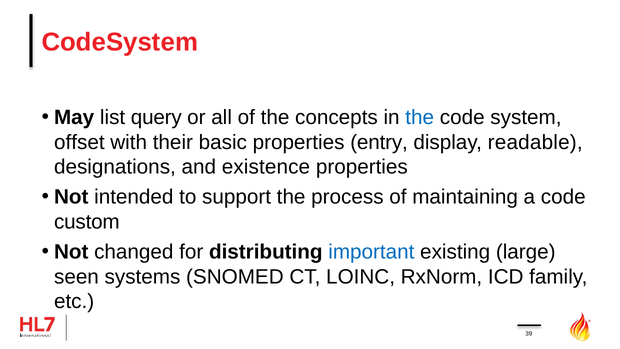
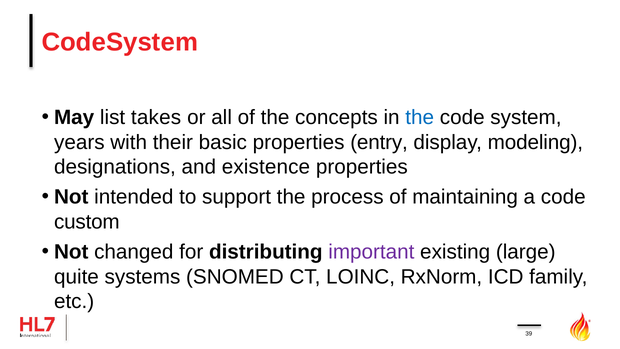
query: query -> takes
offset: offset -> years
readable: readable -> modeling
important colour: blue -> purple
seen: seen -> quite
